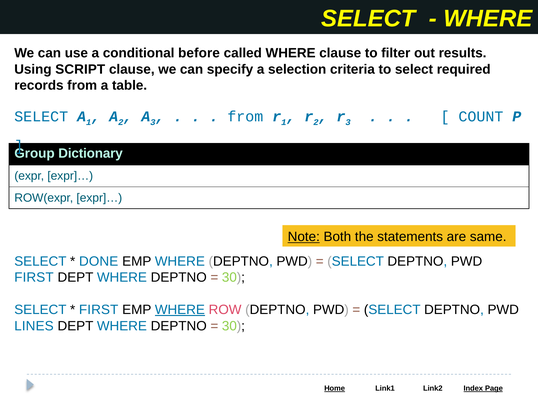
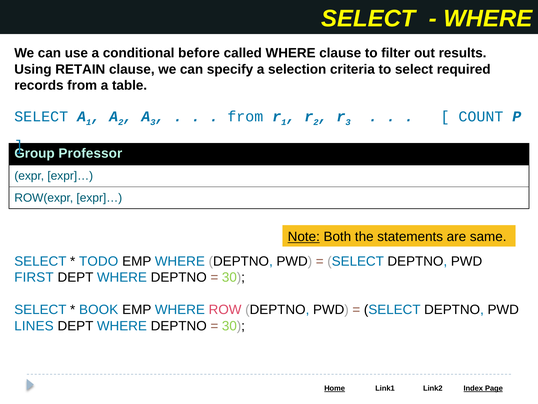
SCRIPT: SCRIPT -> RETAIN
Dictionary: Dictionary -> Professor
DONE: DONE -> TODO
FIRST at (99, 309): FIRST -> BOOK
WHERE at (180, 309) underline: present -> none
